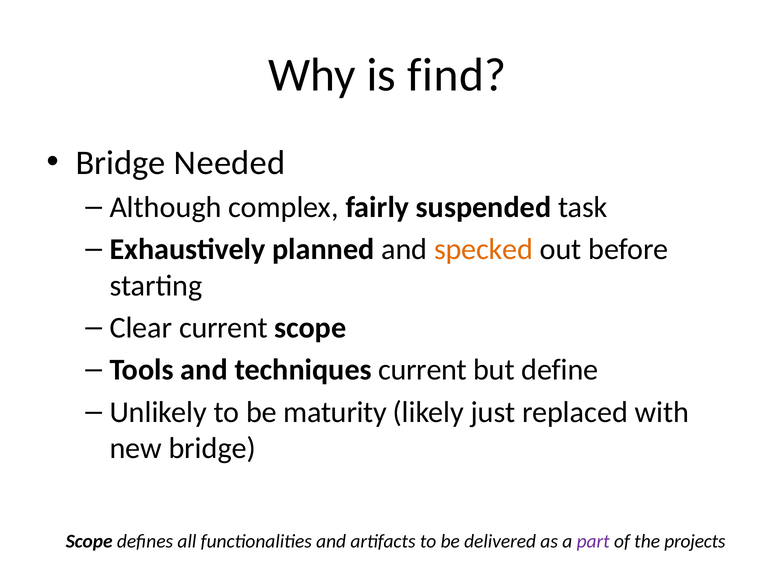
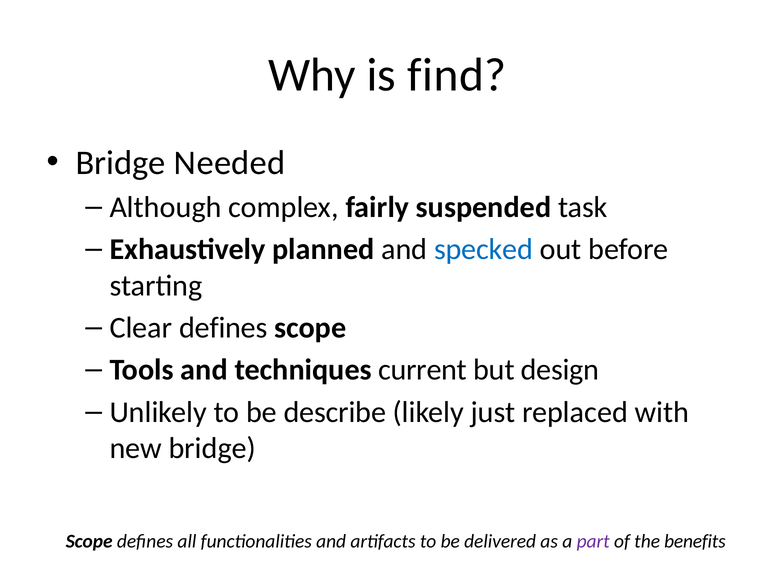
specked colour: orange -> blue
Clear current: current -> defines
define: define -> design
maturity: maturity -> describe
projects: projects -> benefits
